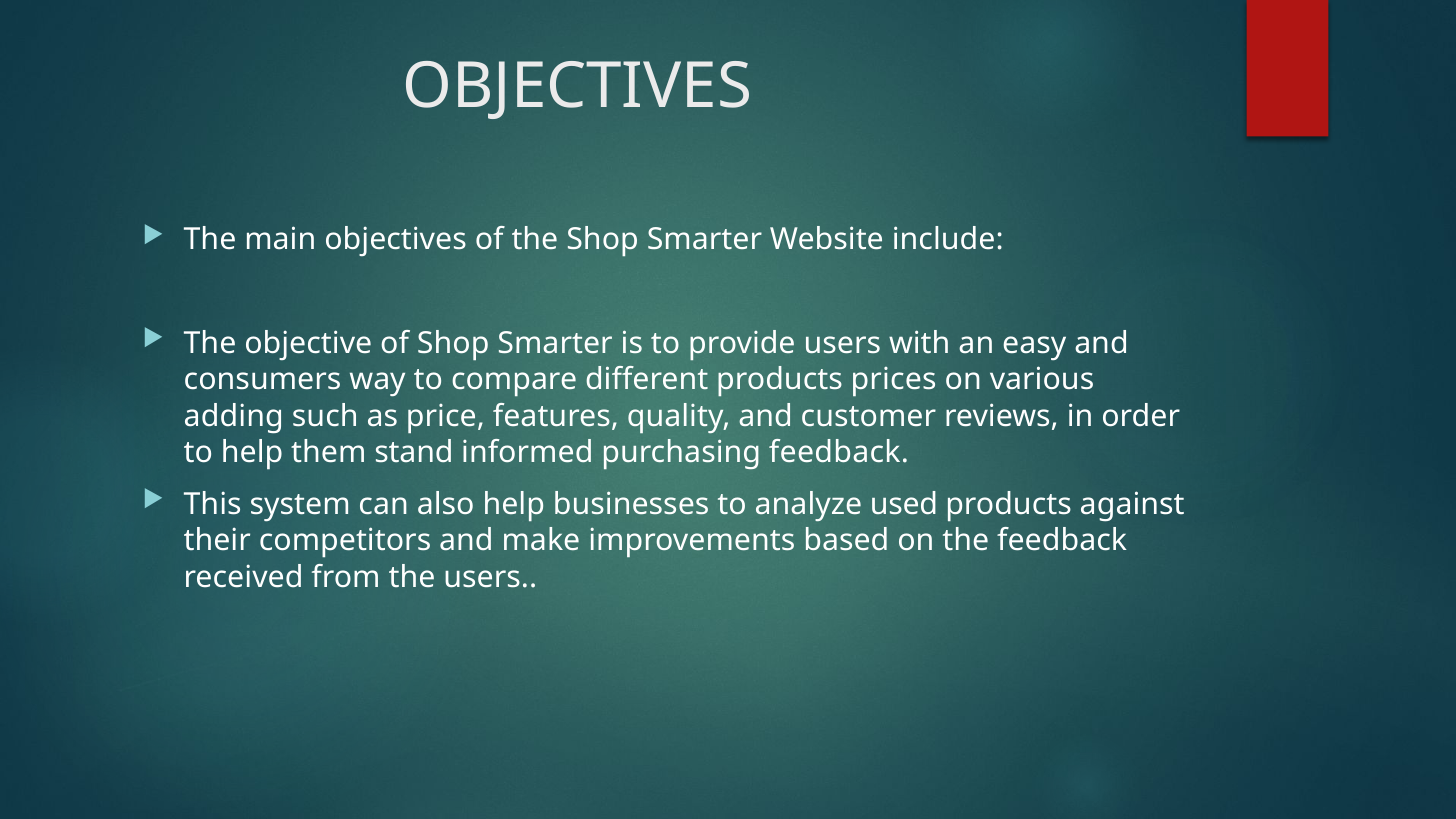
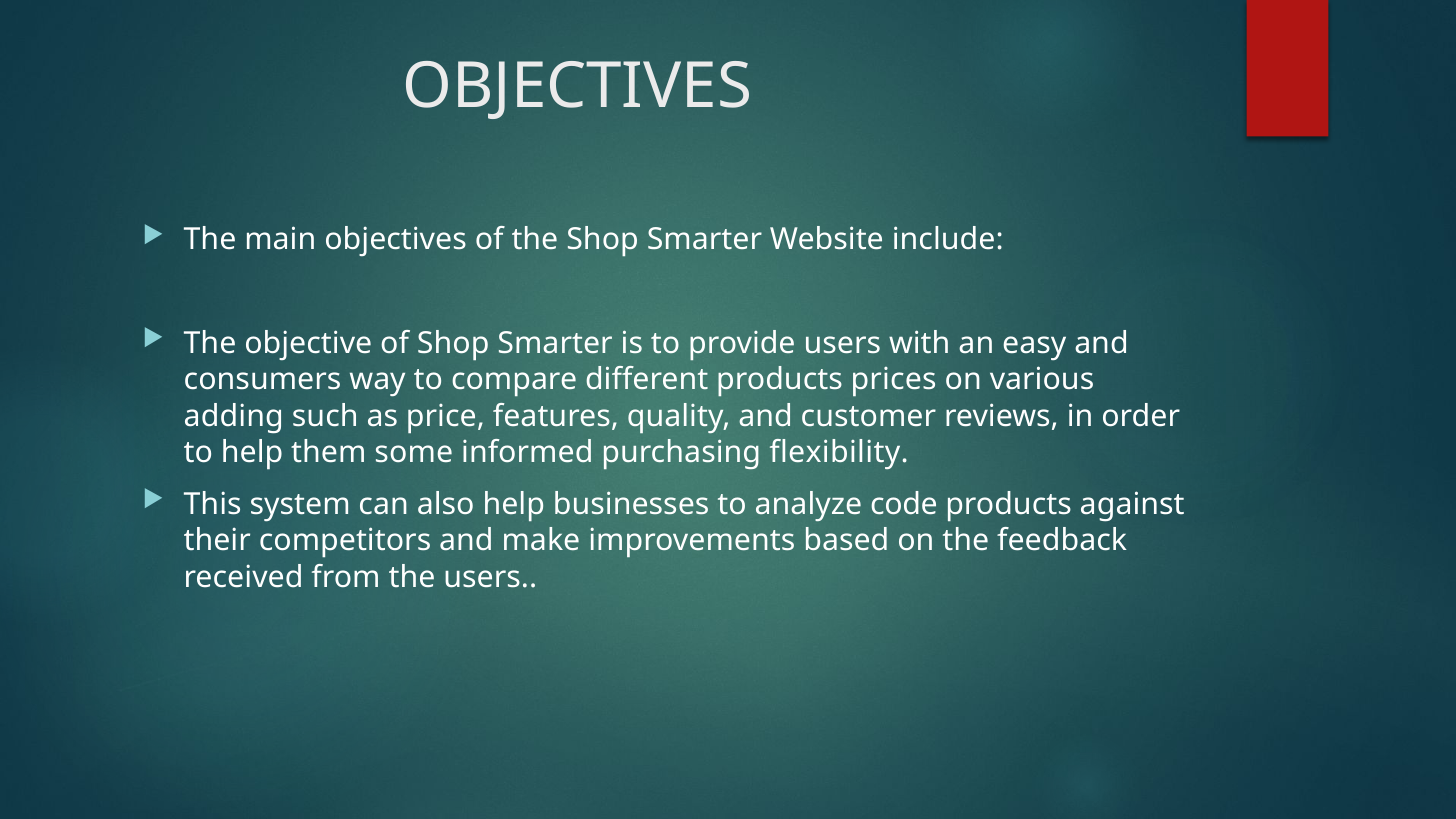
stand: stand -> some
purchasing feedback: feedback -> flexibility
used: used -> code
